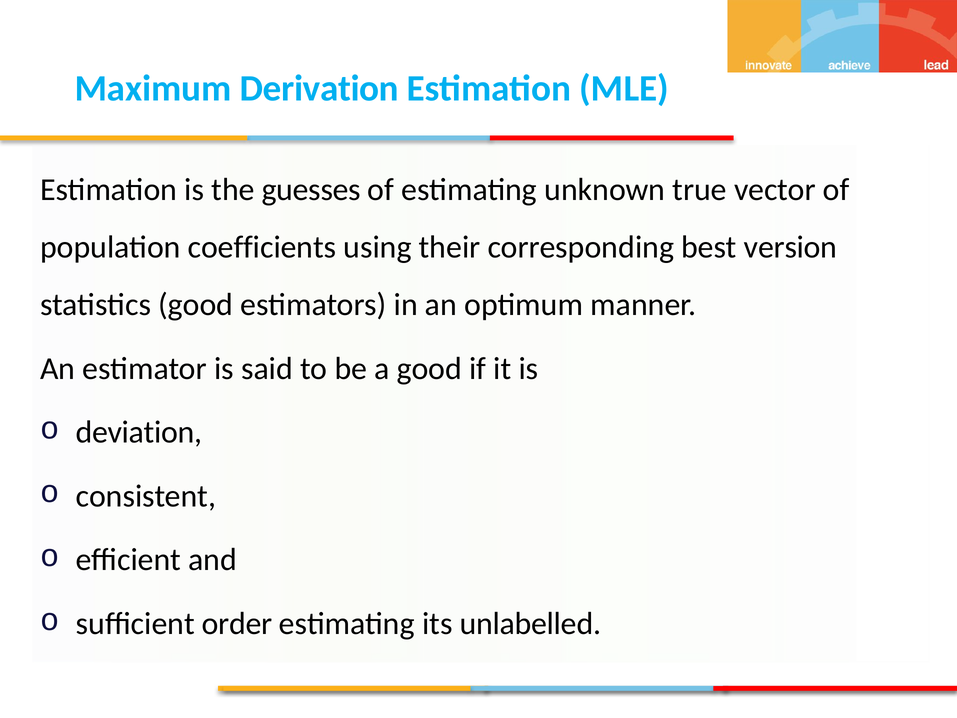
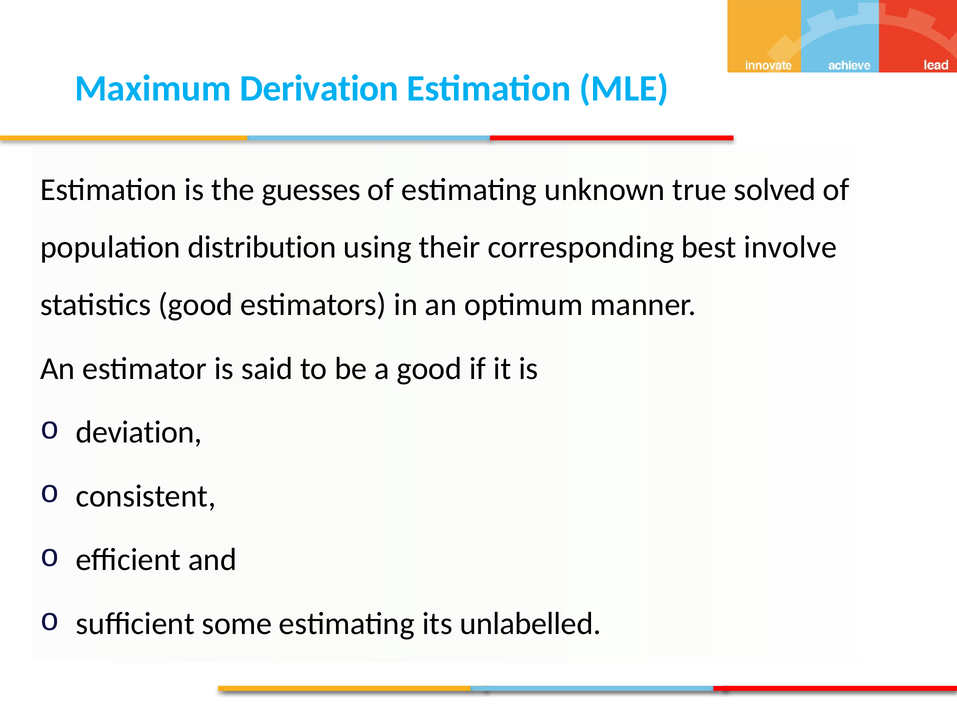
vector: vector -> solved
coefficients: coefficients -> distribution
version: version -> involve
order: order -> some
